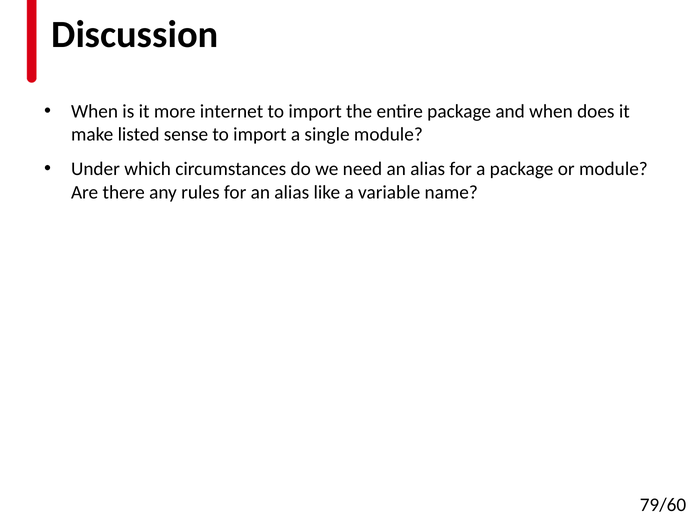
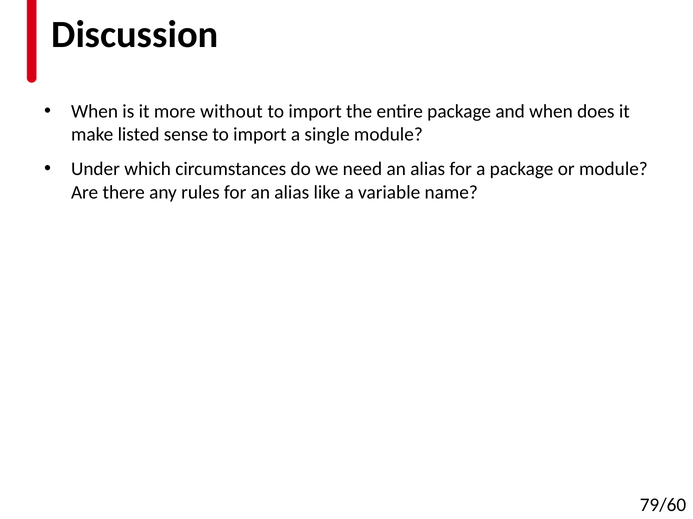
internet: internet -> without
